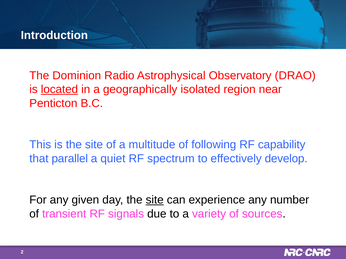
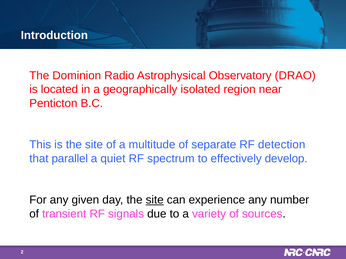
located underline: present -> none
following: following -> separate
capability: capability -> detection
